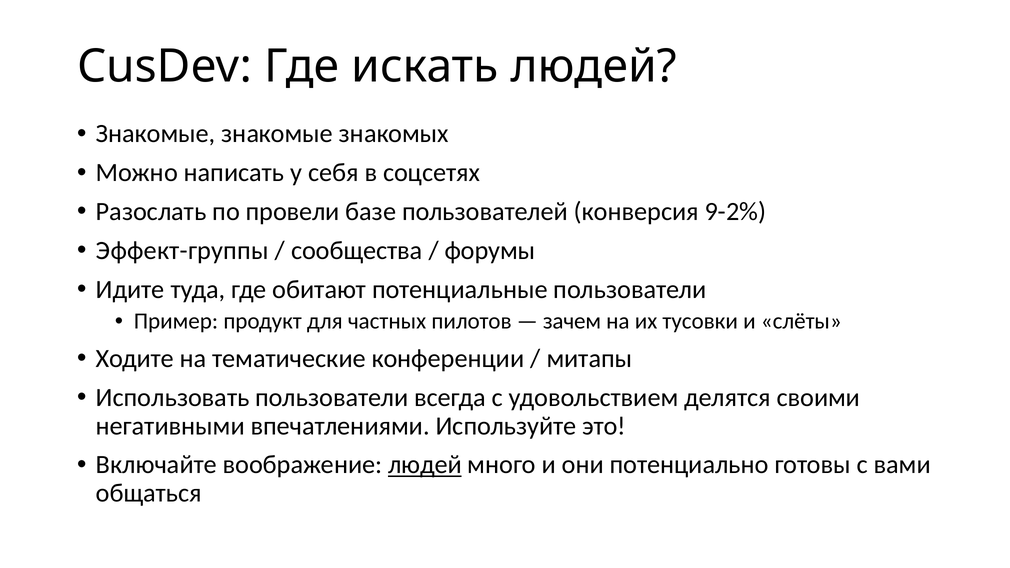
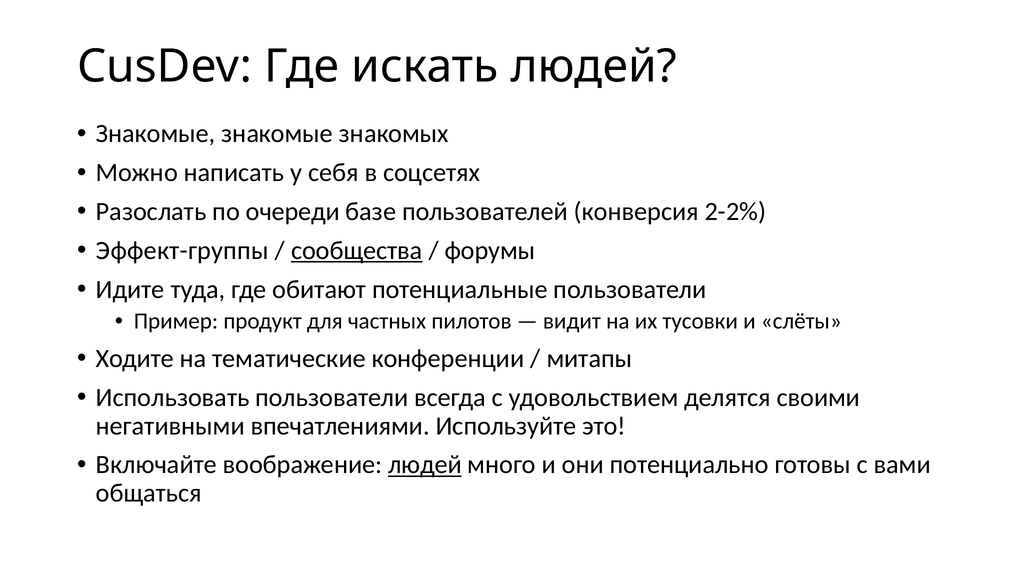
провели: провели -> очереди
9-2%: 9-2% -> 2-2%
сообщества underline: none -> present
зачем: зачем -> видит
